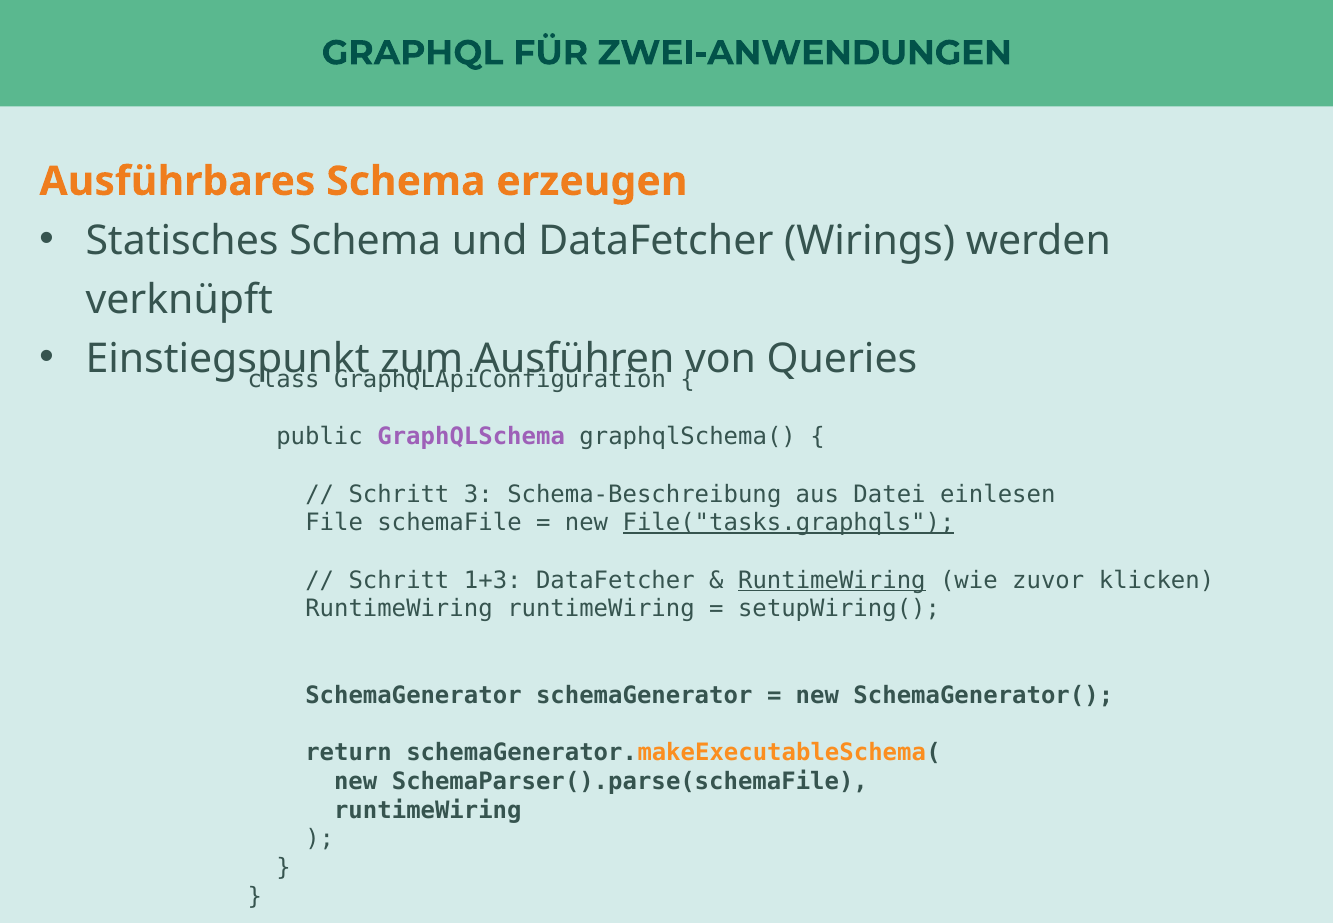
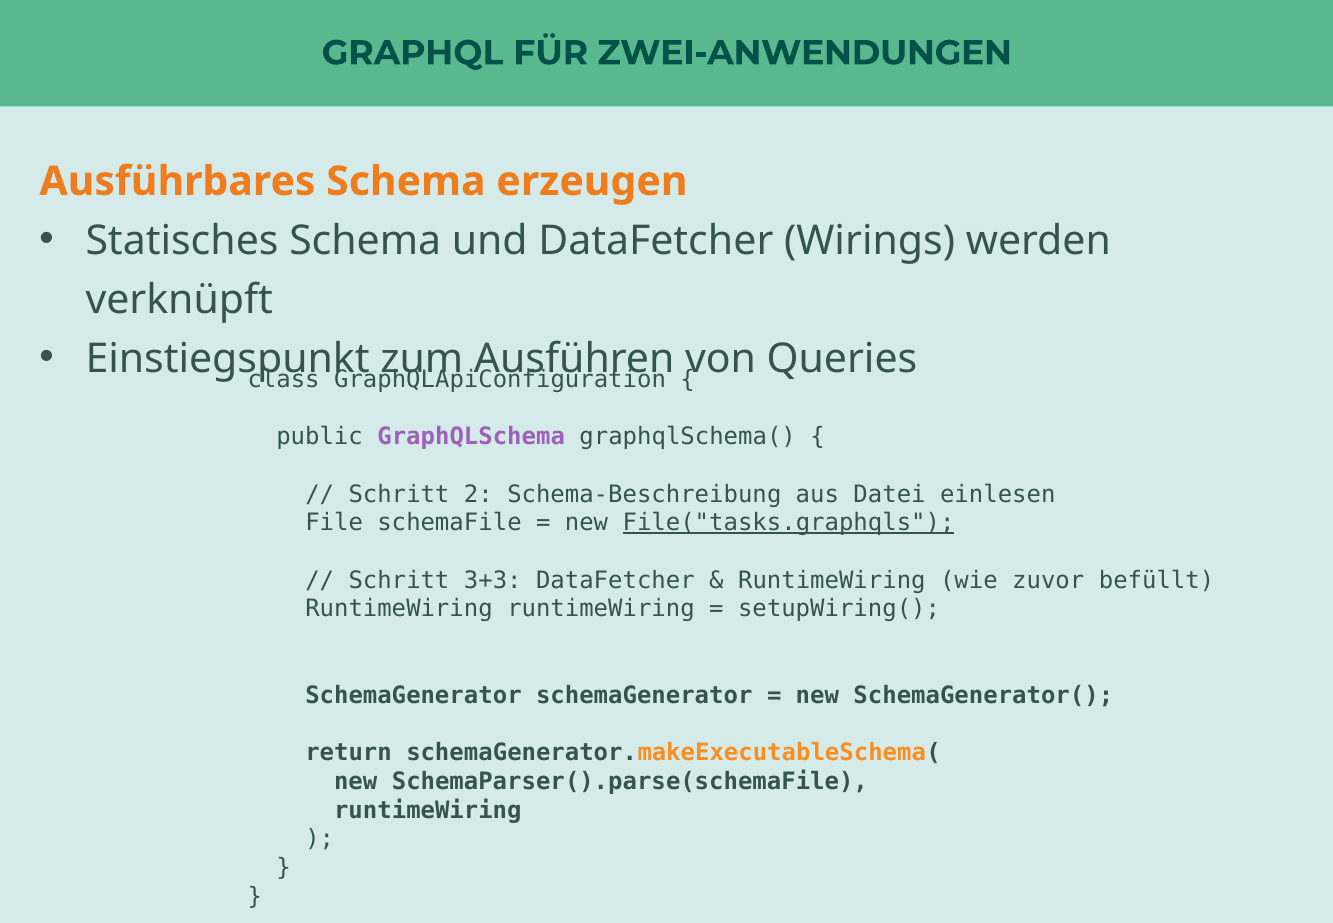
3: 3 -> 2
1+3: 1+3 -> 3+3
RuntimeWiring at (832, 580) underline: present -> none
klicken: klicken -> befüllt
